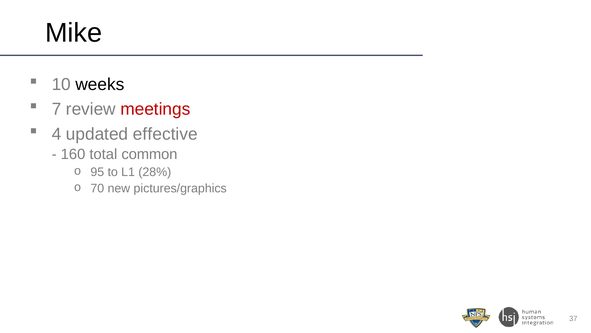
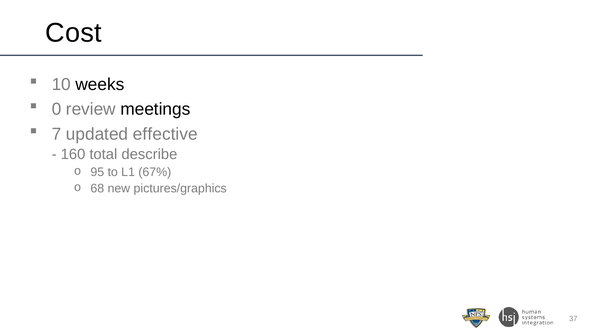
Mike: Mike -> Cost
7: 7 -> 0
meetings colour: red -> black
4: 4 -> 7
common: common -> describe
28%: 28% -> 67%
70: 70 -> 68
